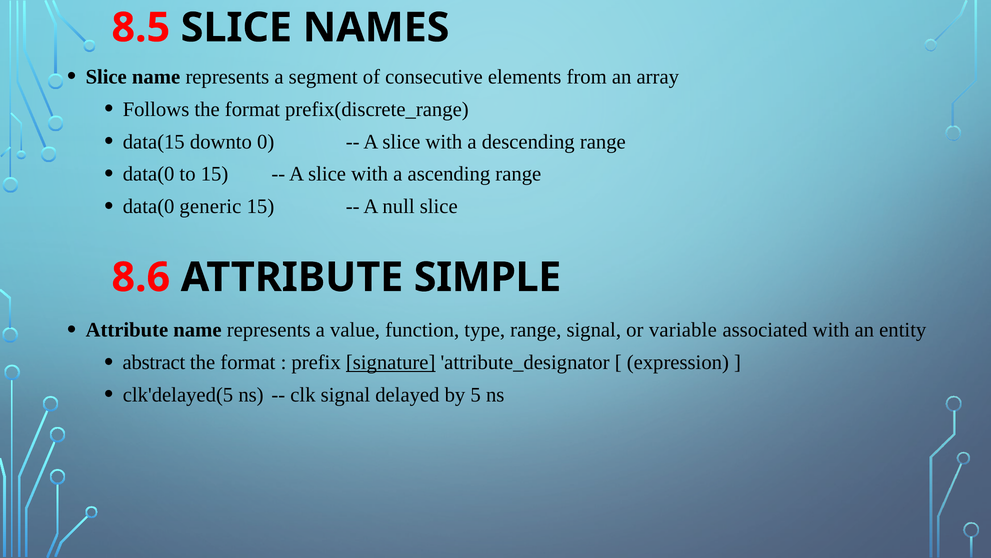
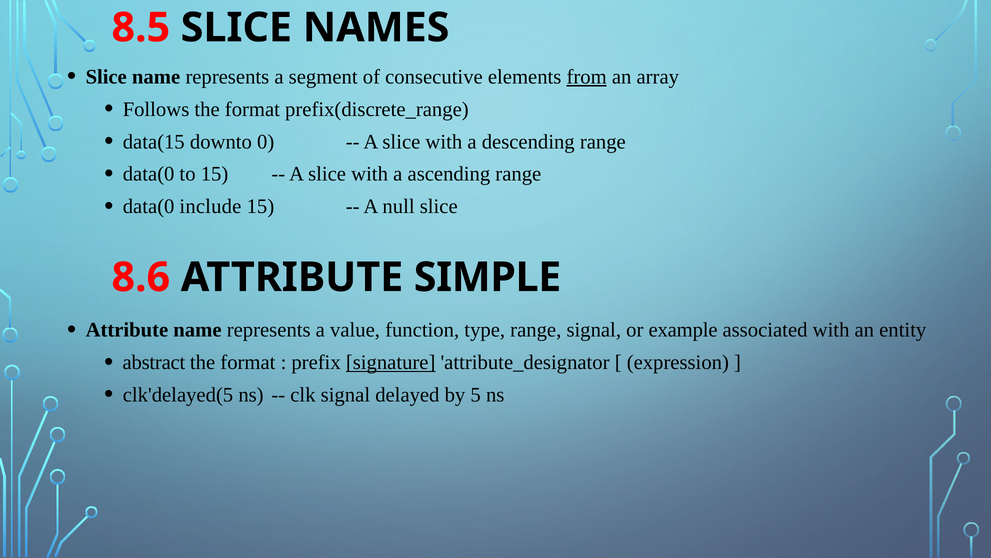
from underline: none -> present
generic: generic -> include
variable: variable -> example
